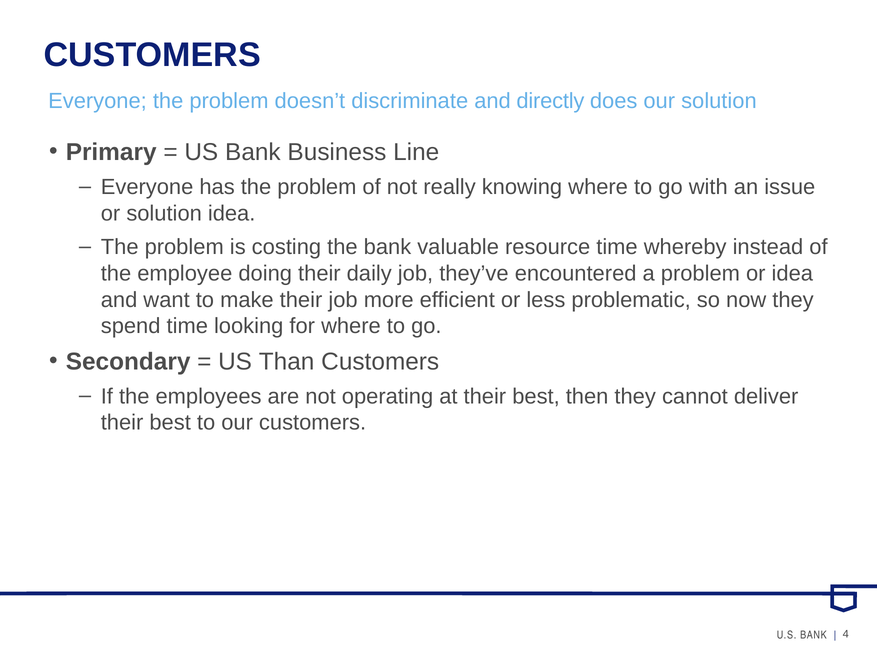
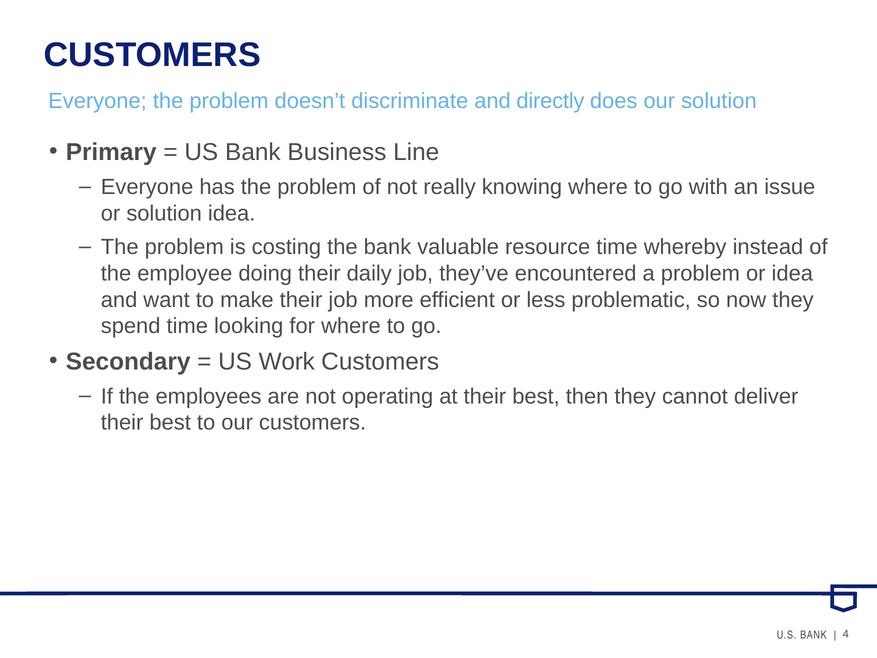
Than: Than -> Work
